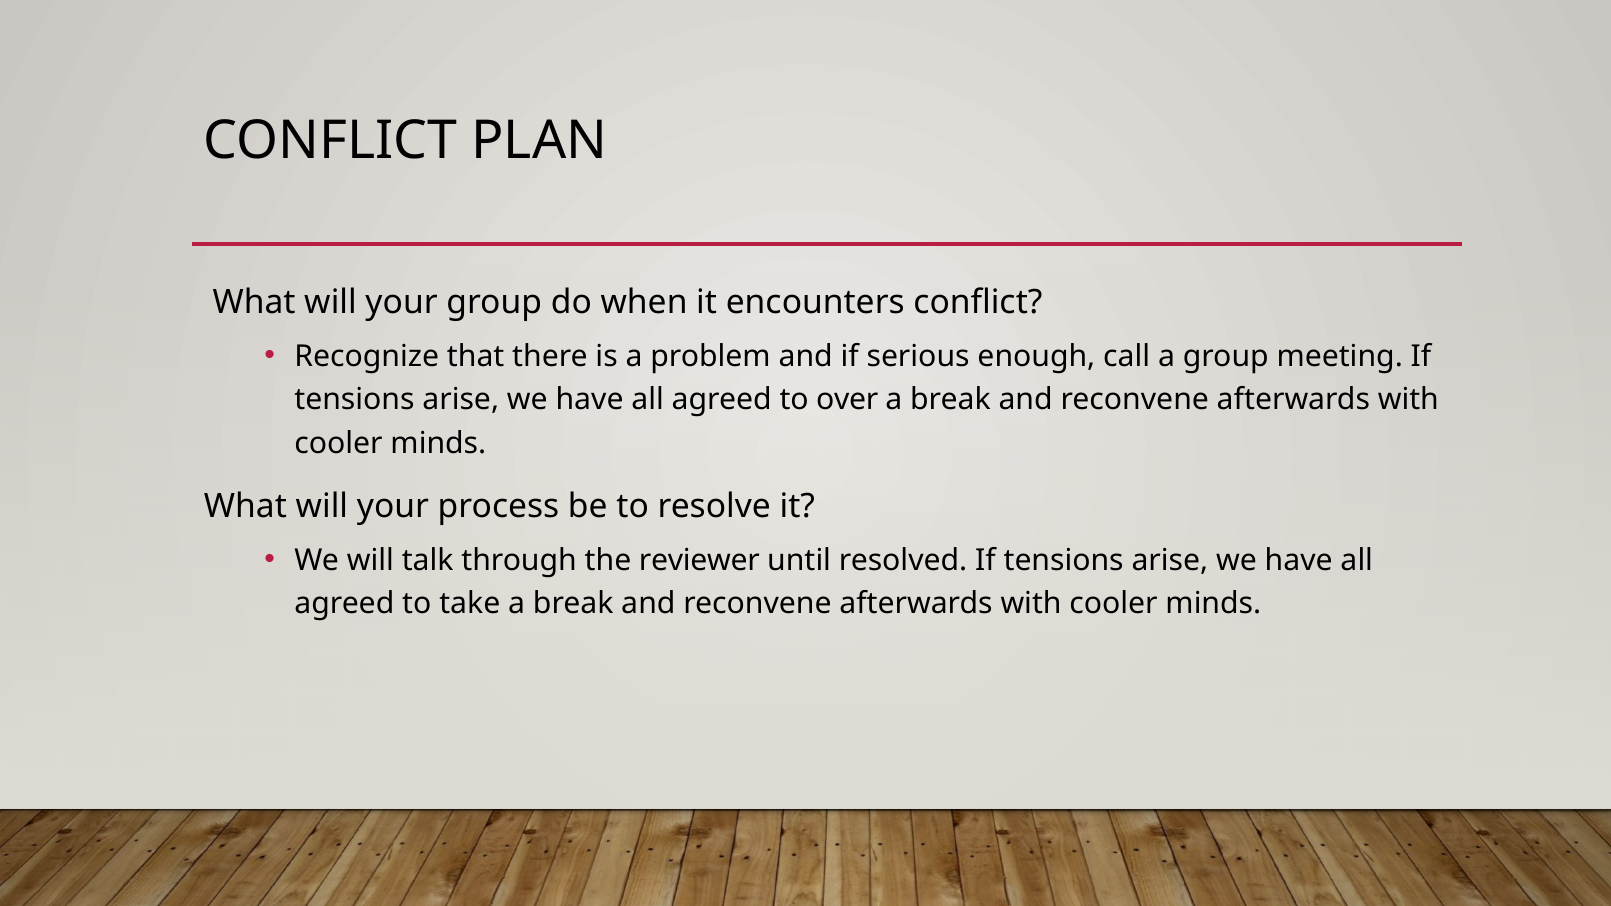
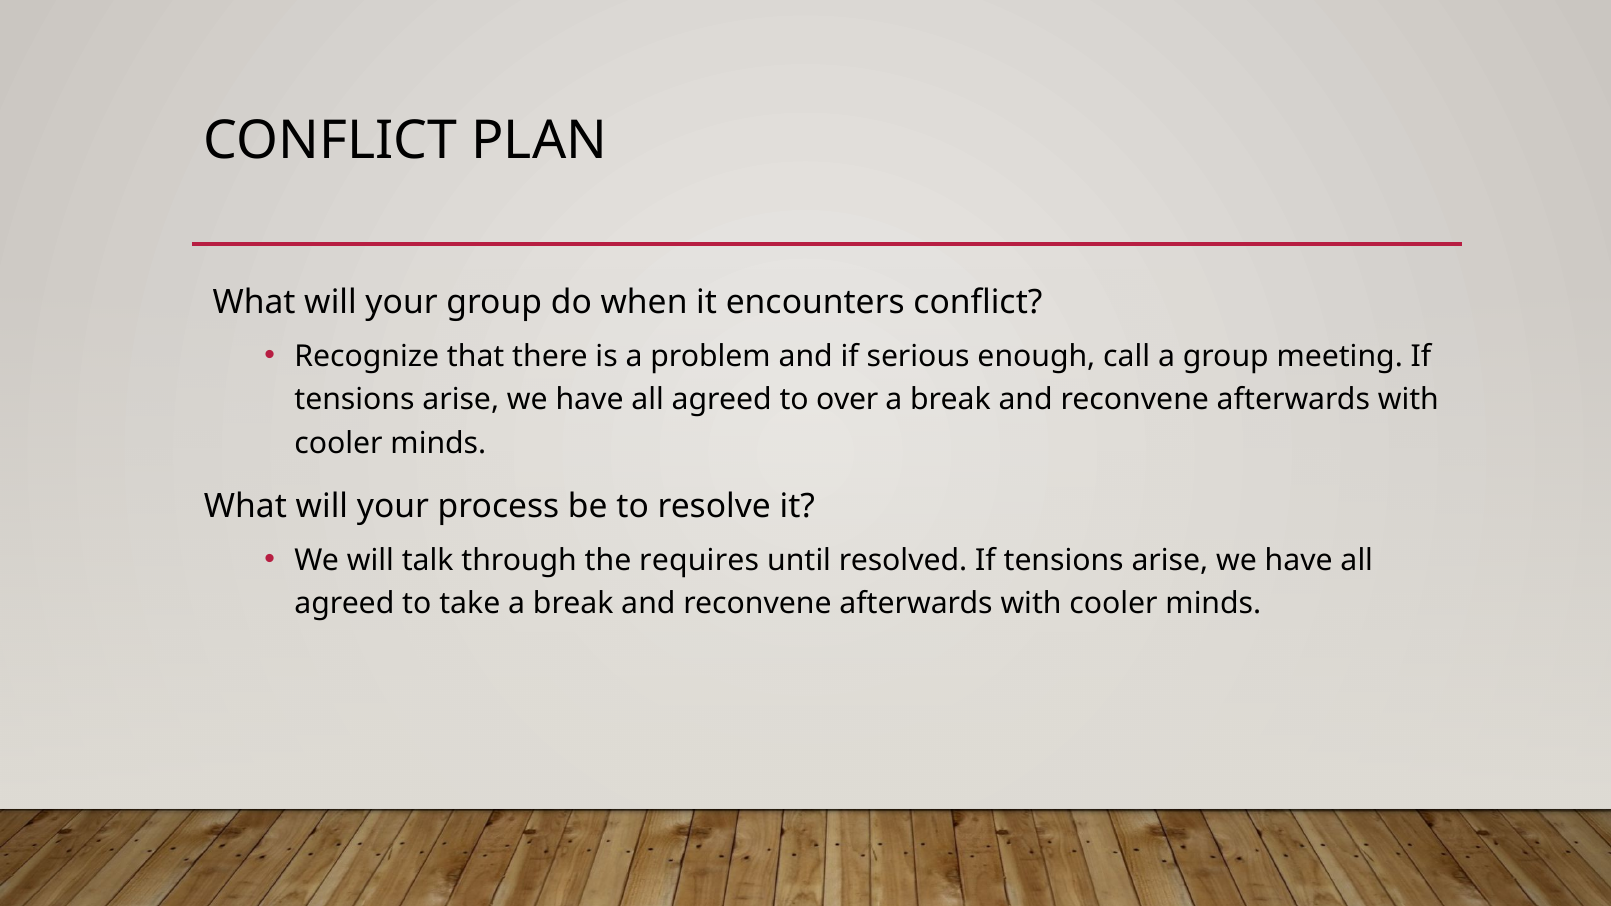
reviewer: reviewer -> requires
